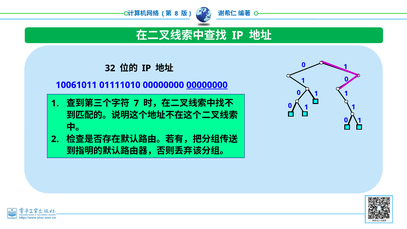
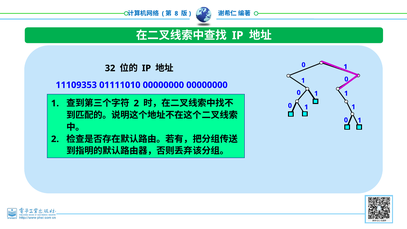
10061011: 10061011 -> 11109353
00000000 at (207, 85) underline: present -> none
7 at (136, 103): 7 -> 2
